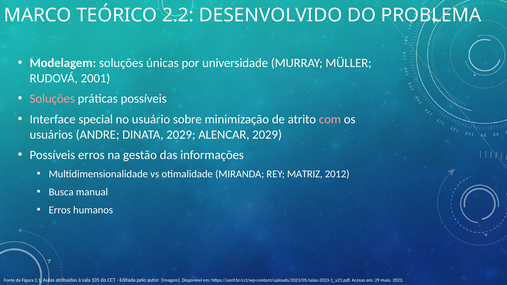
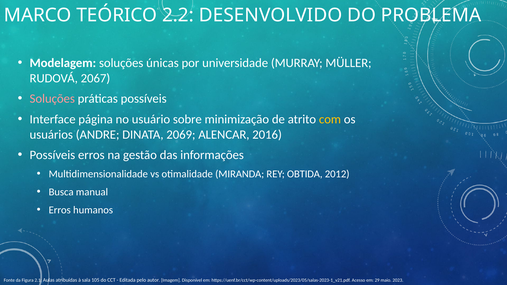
2001: 2001 -> 2067
special: special -> página
com colour: pink -> yellow
DINATA 2029: 2029 -> 2069
ALENCAR 2029: 2029 -> 2016
MATRIZ: MATRIZ -> OBTIDA
